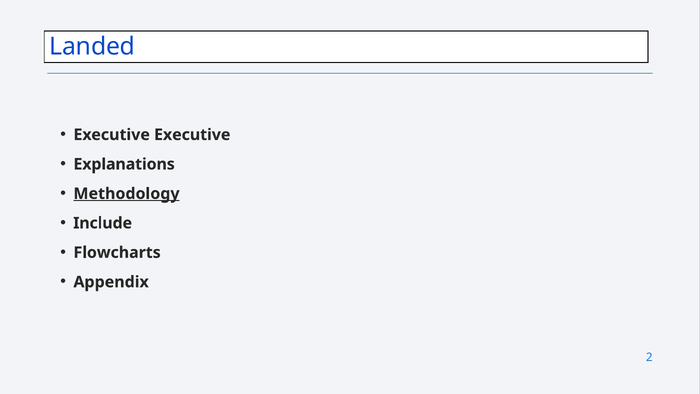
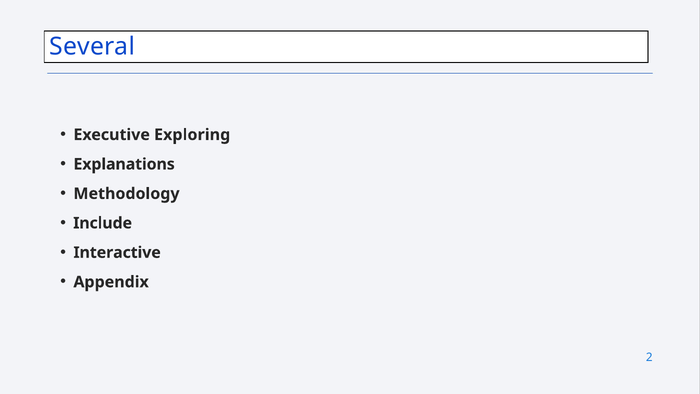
Landed: Landed -> Several
Executive Executive: Executive -> Exploring
Methodology underline: present -> none
Flowcharts: Flowcharts -> Interactive
